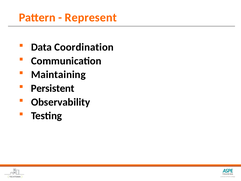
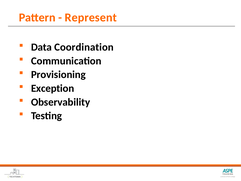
Maintaining: Maintaining -> Provisioning
Persistent: Persistent -> Exception
